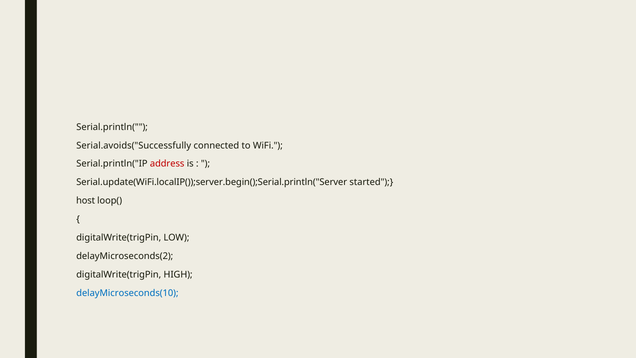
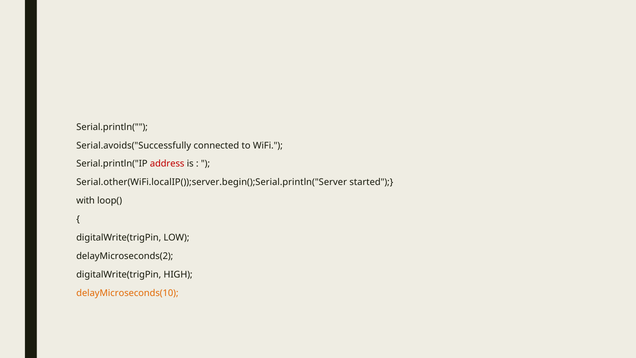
Serial.update(WiFi.localIP());server.begin();Serial.println("Server: Serial.update(WiFi.localIP());server.begin();Serial.println("Server -> Serial.other(WiFi.localIP());server.begin();Serial.println("Server
host: host -> with
delayMicroseconds(10 colour: blue -> orange
